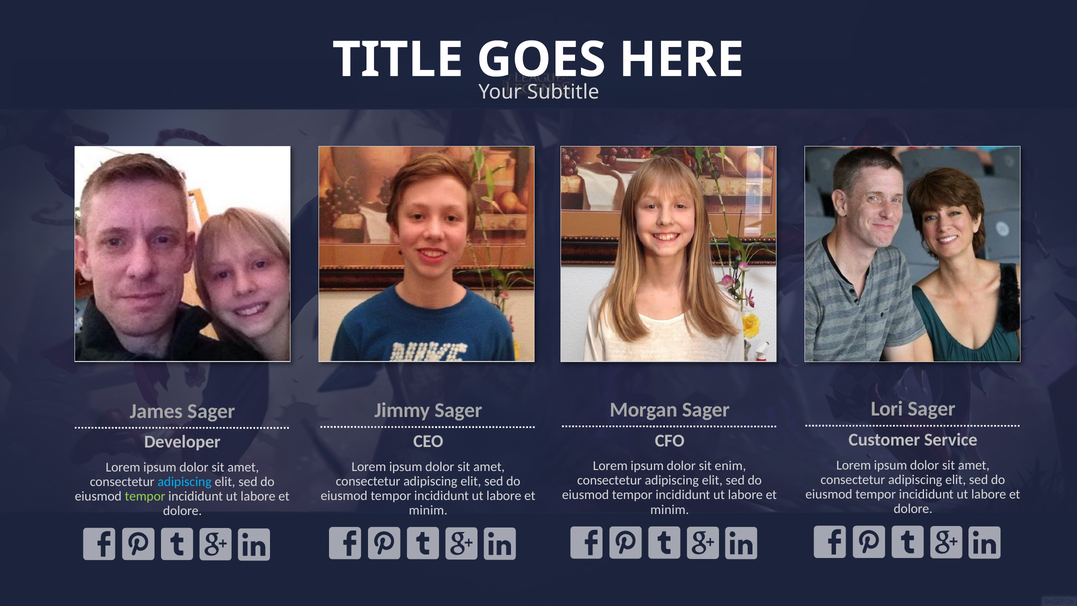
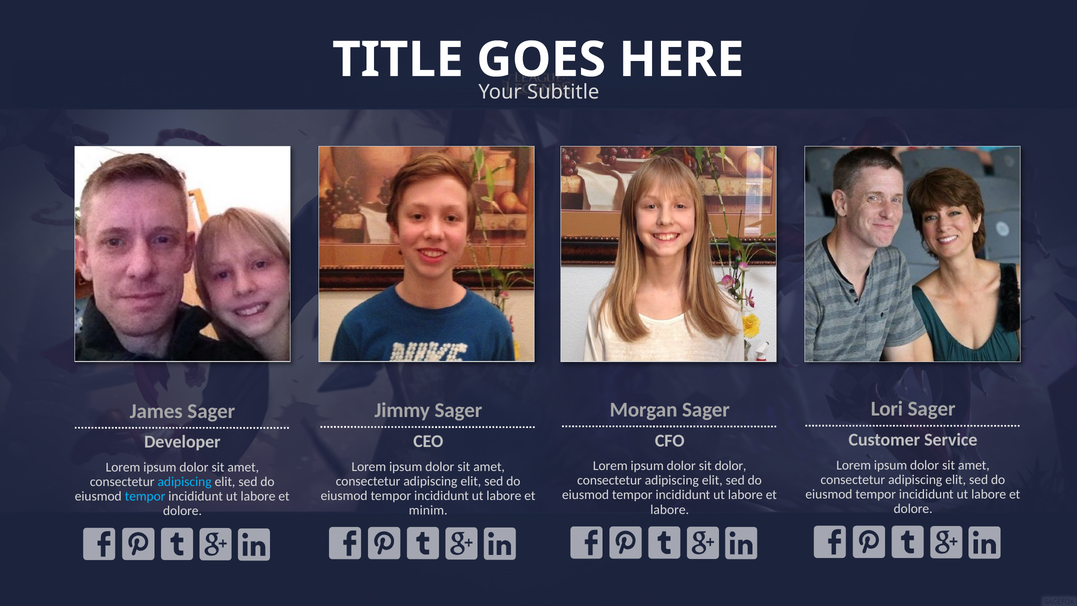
sit enim: enim -> dolor
tempor at (145, 496) colour: light green -> light blue
minim at (670, 509): minim -> labore
